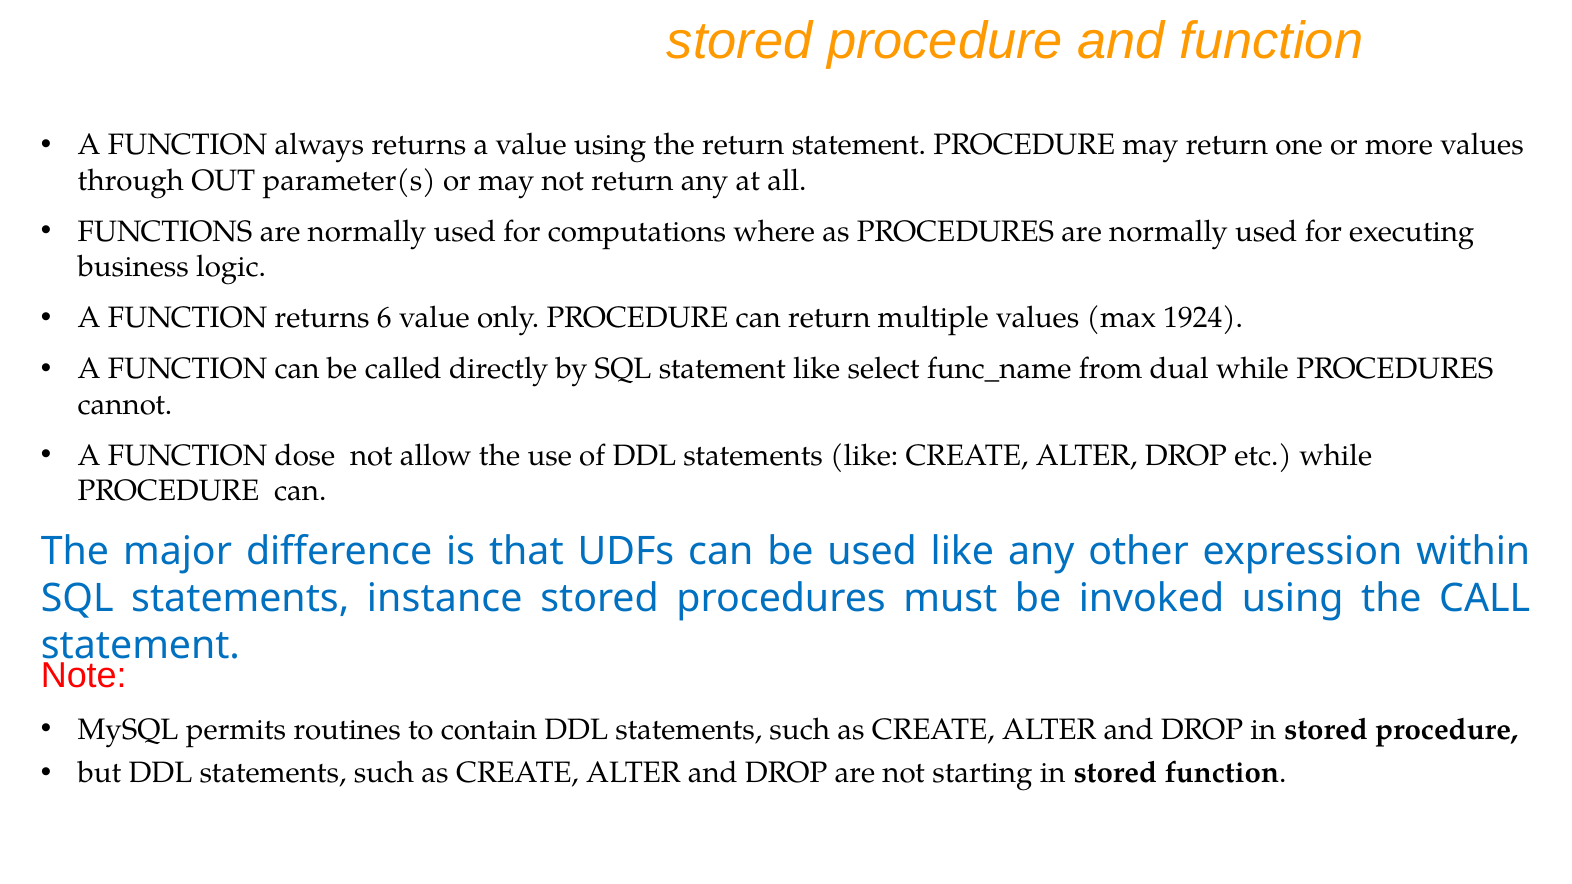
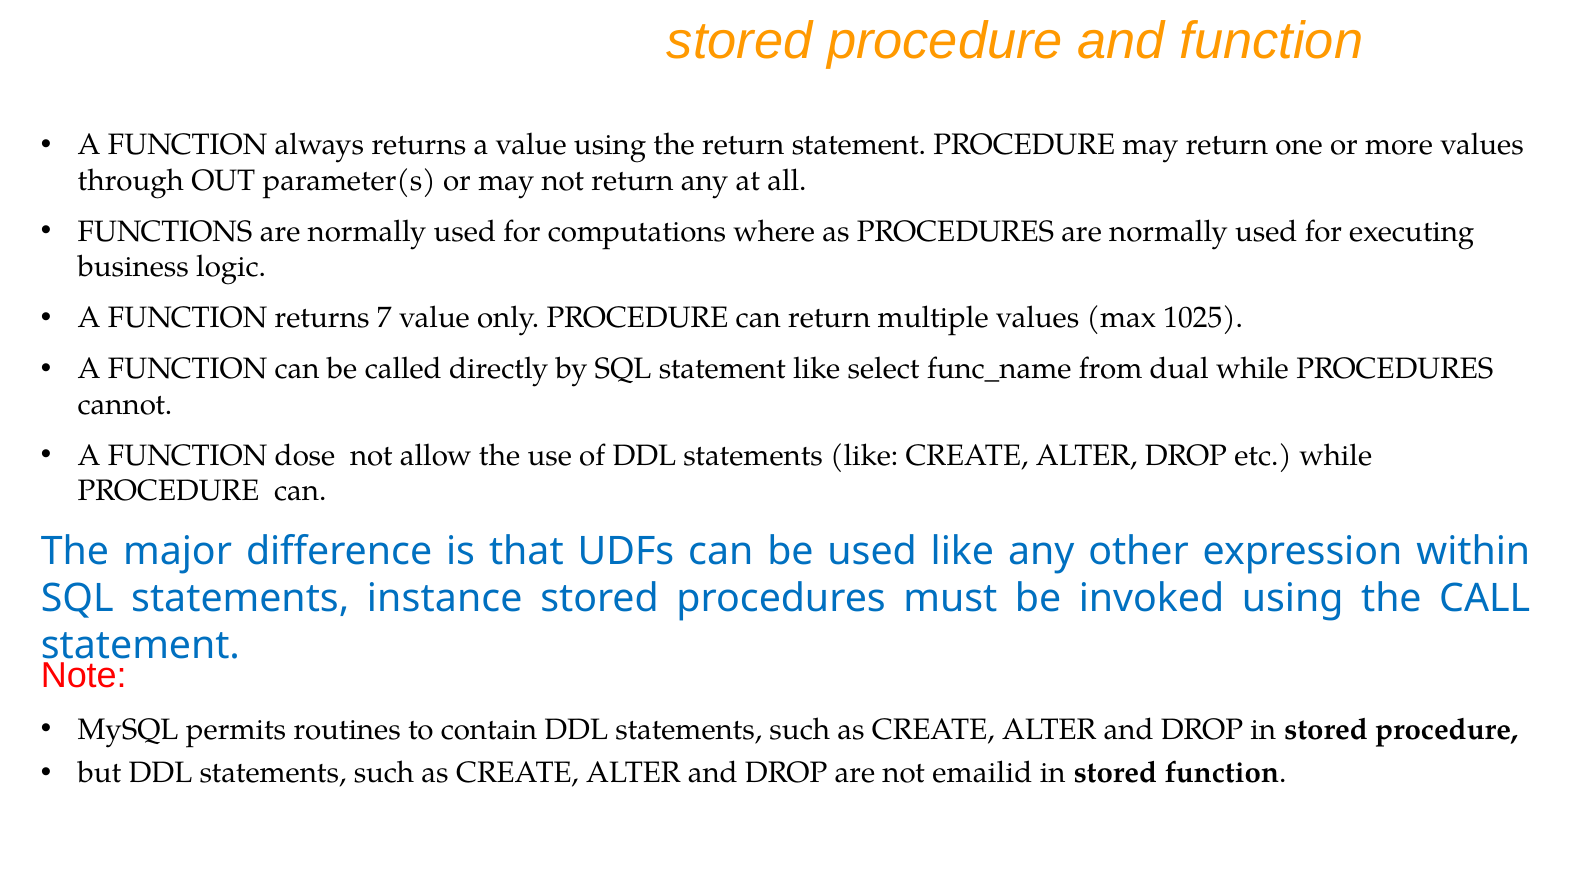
6: 6 -> 7
1924: 1924 -> 1025
starting: starting -> emailid
